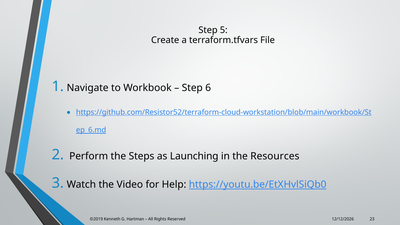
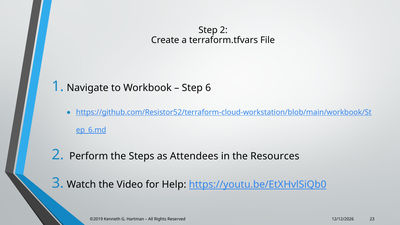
Step 5: 5 -> 2
Launching: Launching -> Attendees
